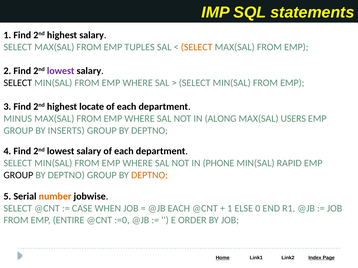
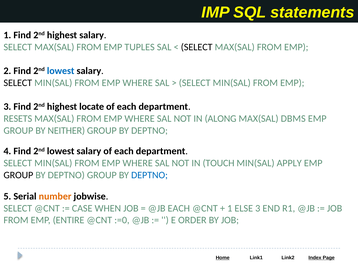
SELECT at (197, 47) colour: orange -> black
lowest at (61, 71) colour: purple -> blue
MINUS: MINUS -> RESETS
USERS: USERS -> DBMS
INSERTS: INSERTS -> NEITHER
PHONE: PHONE -> TOUCH
RAPID: RAPID -> APPLY
DEPTNO at (149, 175) colour: orange -> blue
ELSE 0: 0 -> 3
